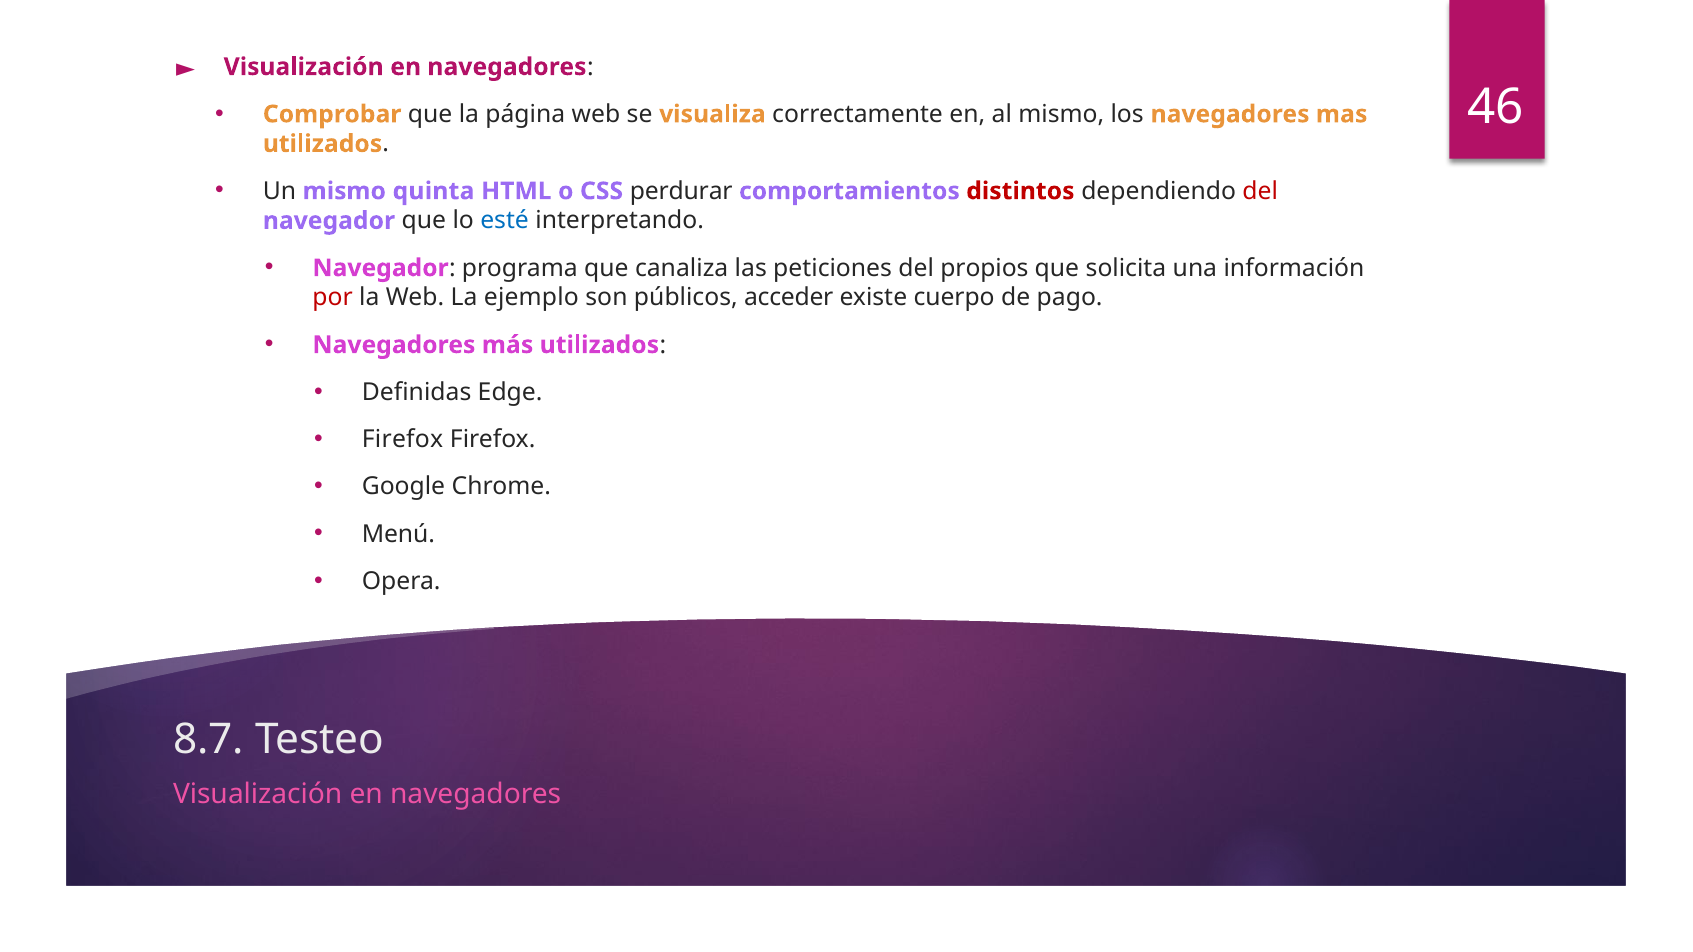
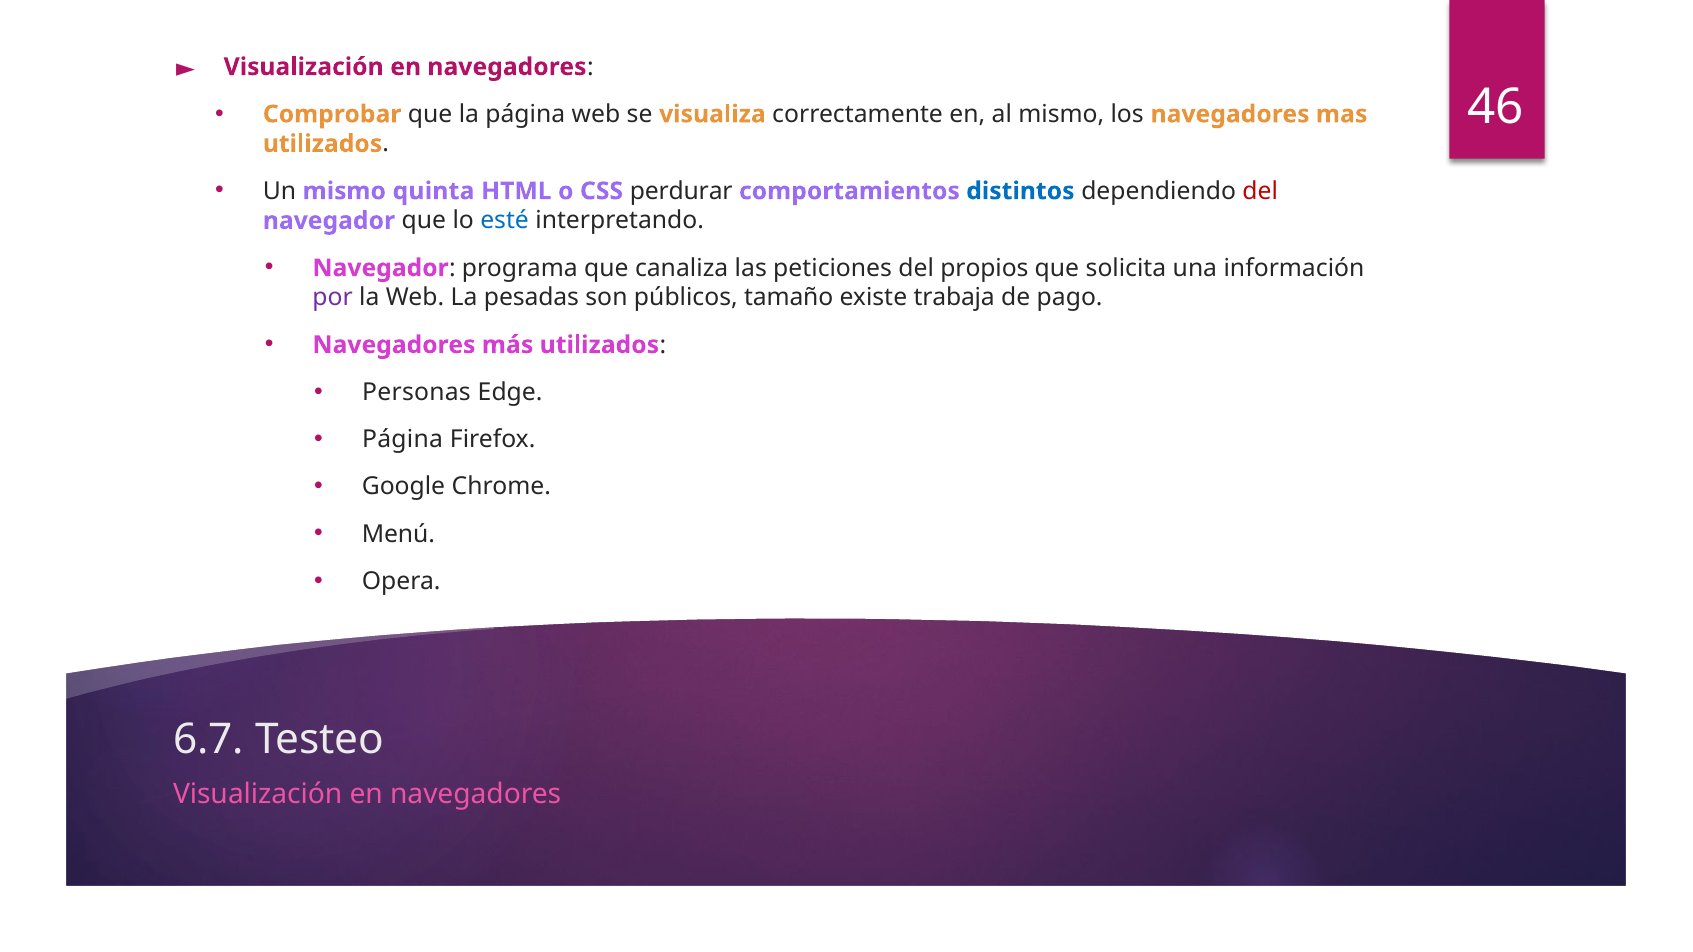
distintos colour: red -> blue
por colour: red -> purple
ejemplo: ejemplo -> pesadas
acceder: acceder -> tamaño
cuerpo: cuerpo -> trabaja
Definidas: Definidas -> Personas
Firefox at (403, 440): Firefox -> Página
8.7: 8.7 -> 6.7
